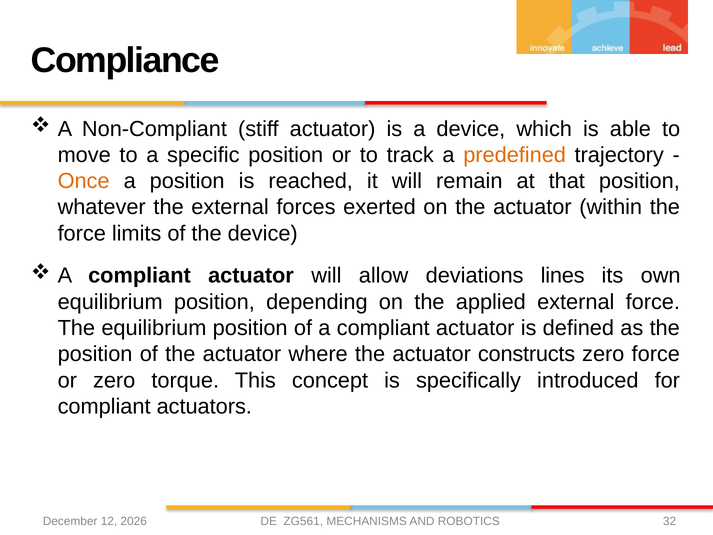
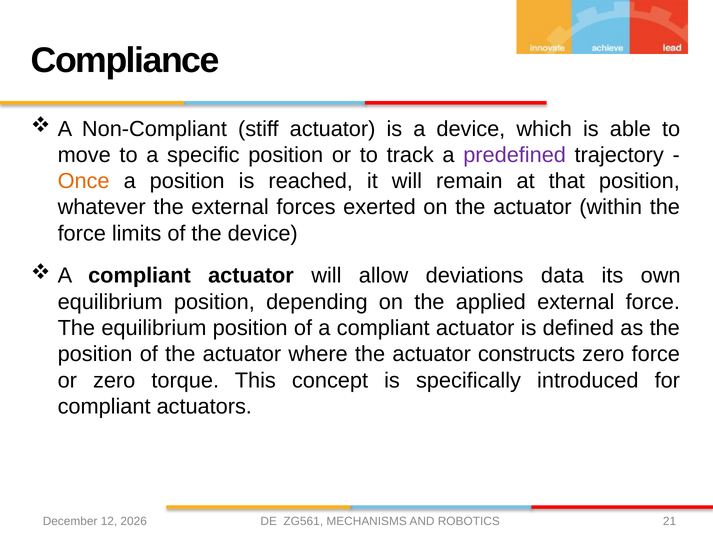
predefined colour: orange -> purple
lines: lines -> data
32: 32 -> 21
